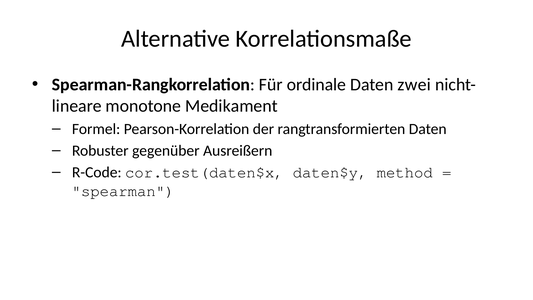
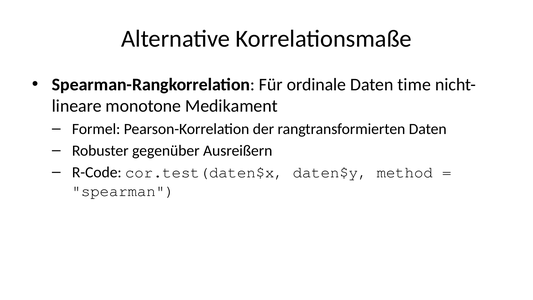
zwei: zwei -> time
